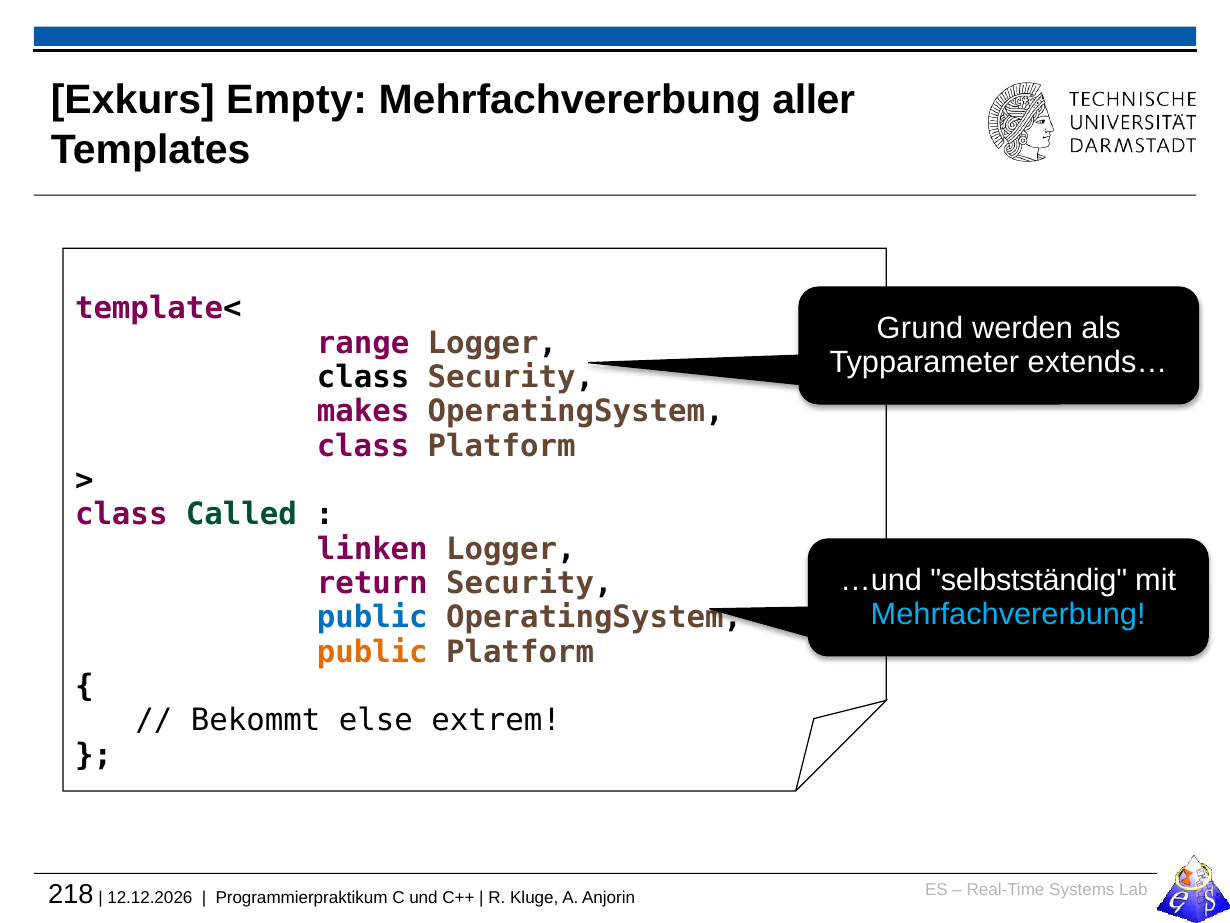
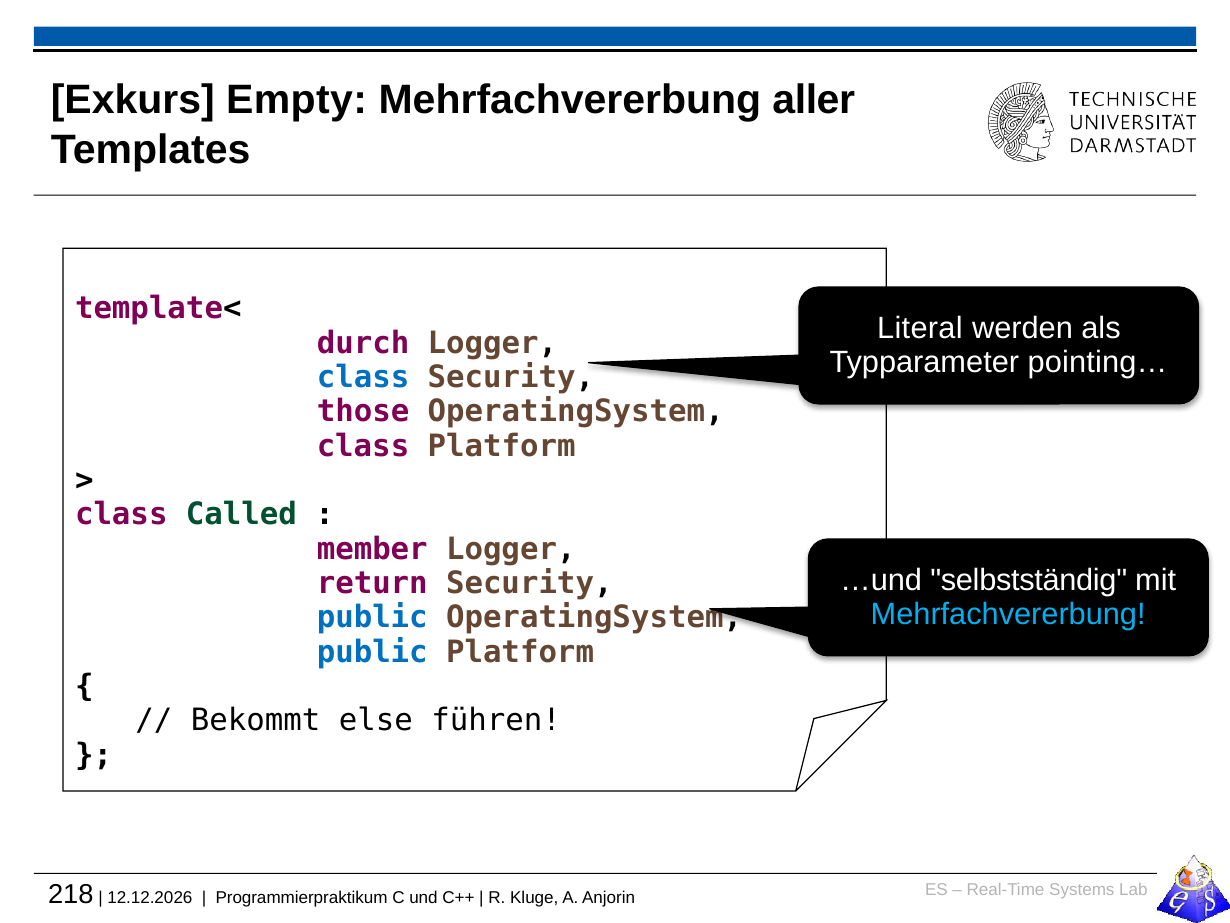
Grund: Grund -> Literal
range: range -> durch
extends…: extends… -> pointing…
class at (363, 377) colour: black -> blue
makes: makes -> those
linken: linken -> member
public at (372, 652) colour: orange -> blue
extrem: extrem -> führen
